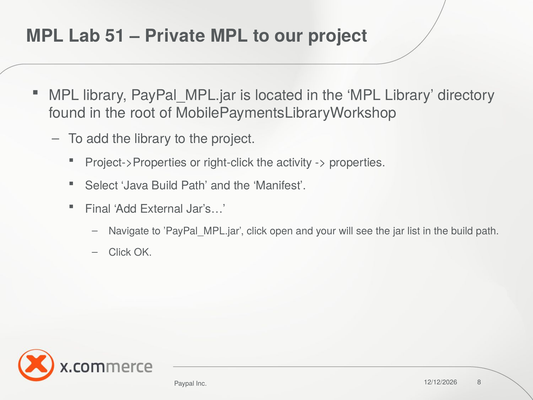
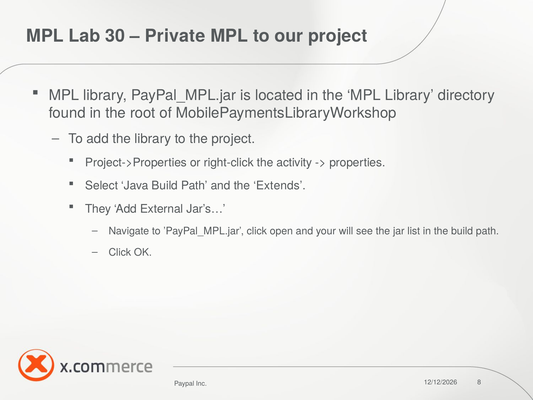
51: 51 -> 30
Manifest: Manifest -> Extends
Final: Final -> They
